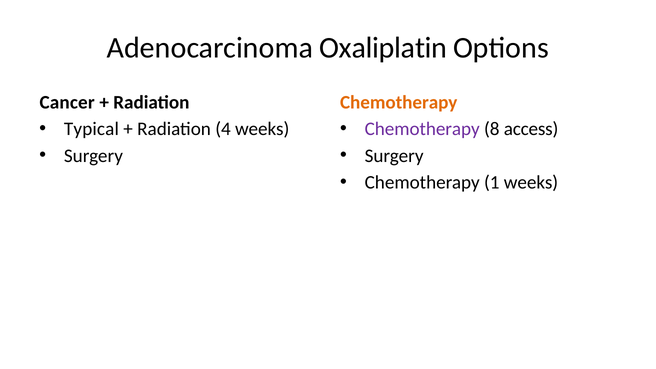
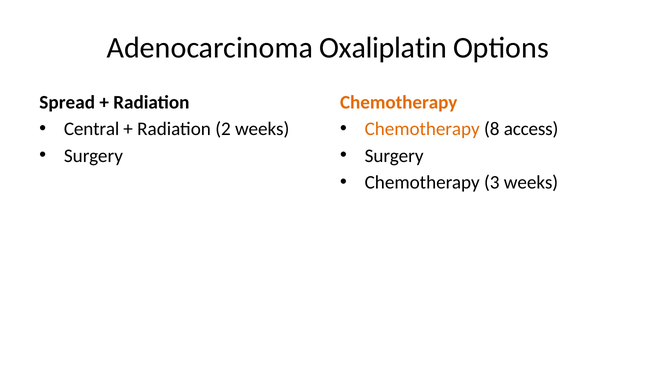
Cancer: Cancer -> Spread
Typical: Typical -> Central
4: 4 -> 2
Chemotherapy at (422, 129) colour: purple -> orange
1: 1 -> 3
